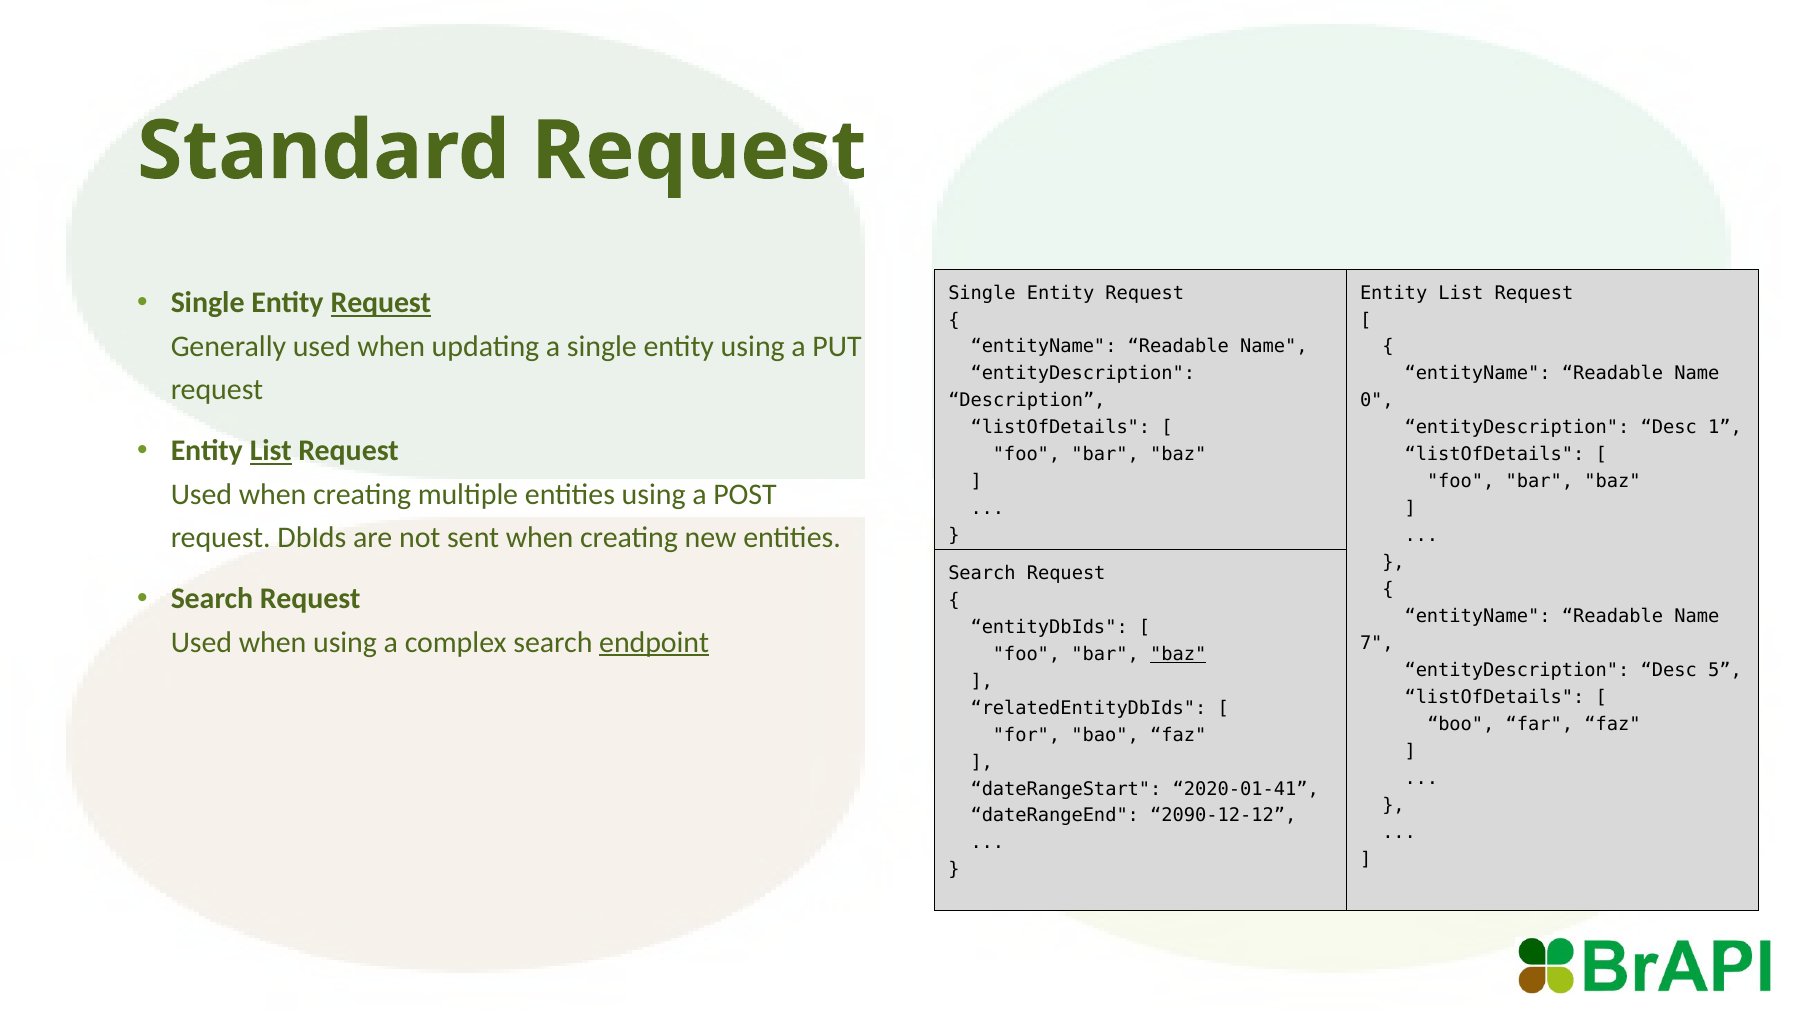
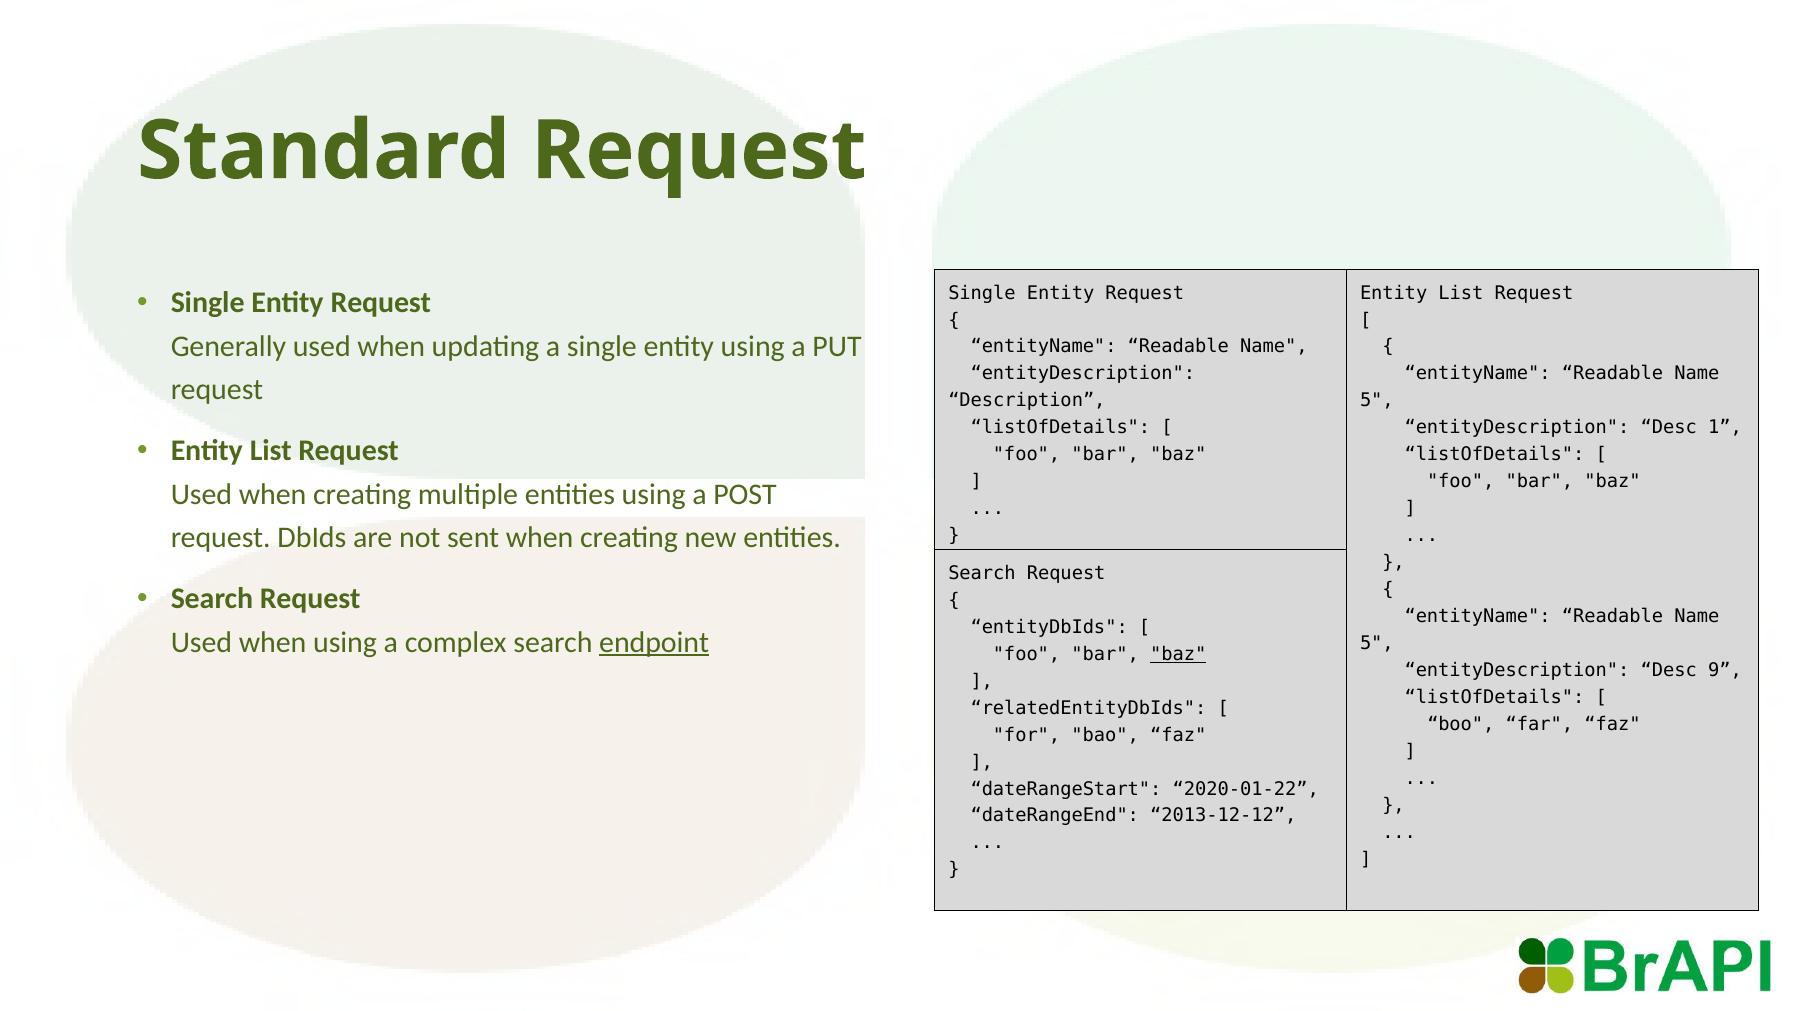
Request at (381, 303) underline: present -> none
0 at (1377, 401): 0 -> 5
List at (271, 451) underline: present -> none
7 at (1377, 644): 7 -> 5
5: 5 -> 9
2020-01-41: 2020-01-41 -> 2020-01-22
2090-12-12: 2090-12-12 -> 2013-12-12
